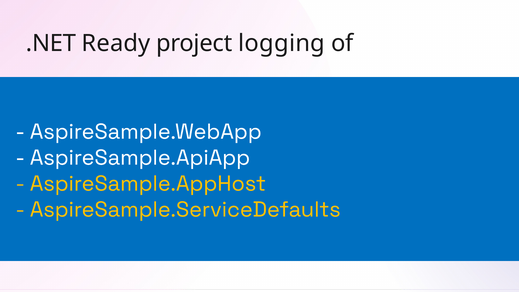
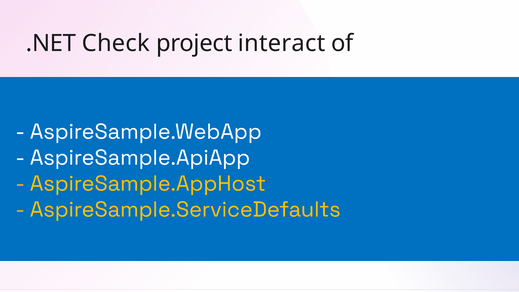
Ready: Ready -> Check
logging: logging -> interact
